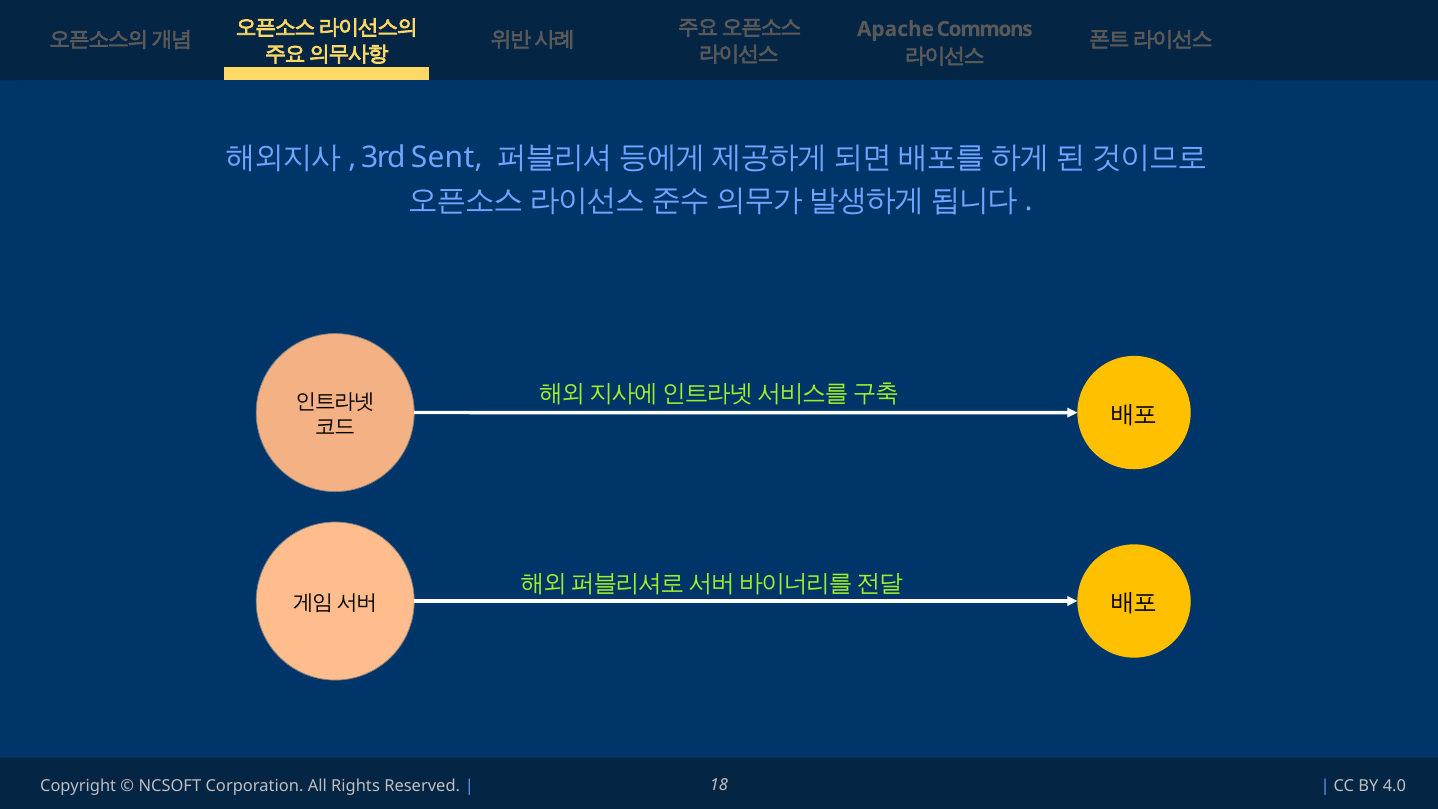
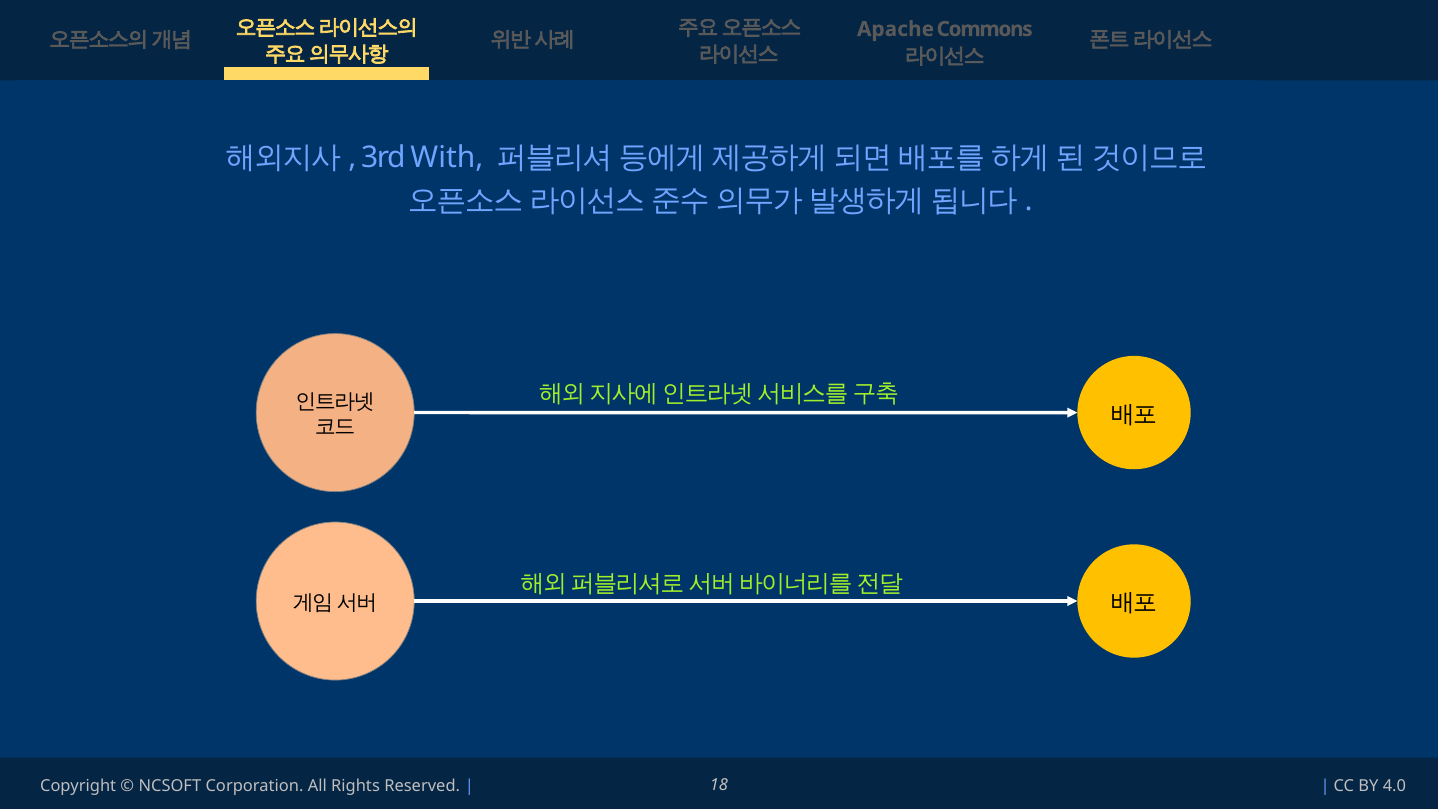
Sent: Sent -> With
